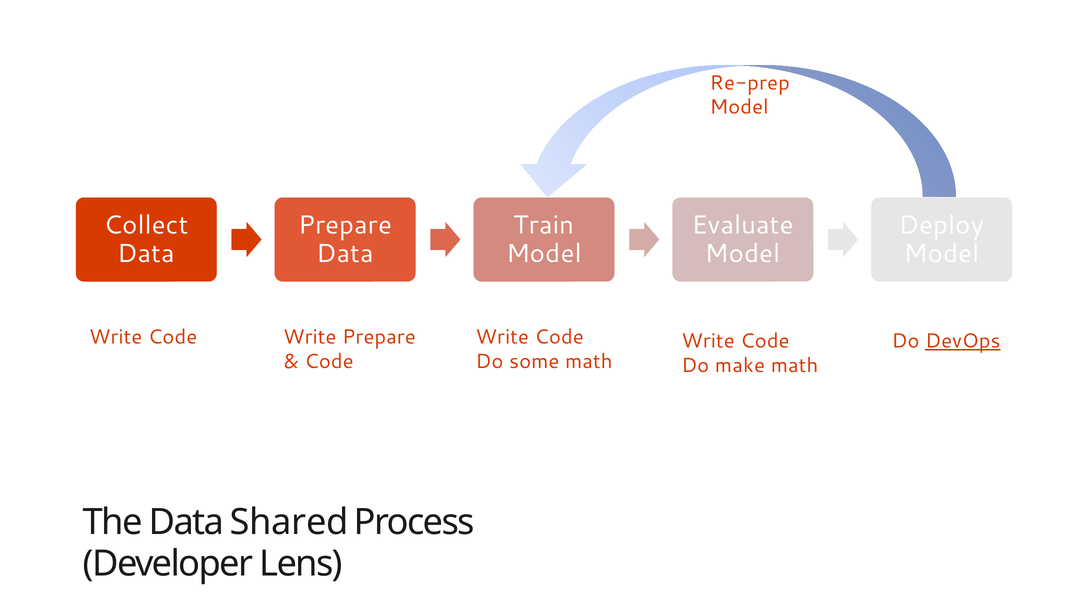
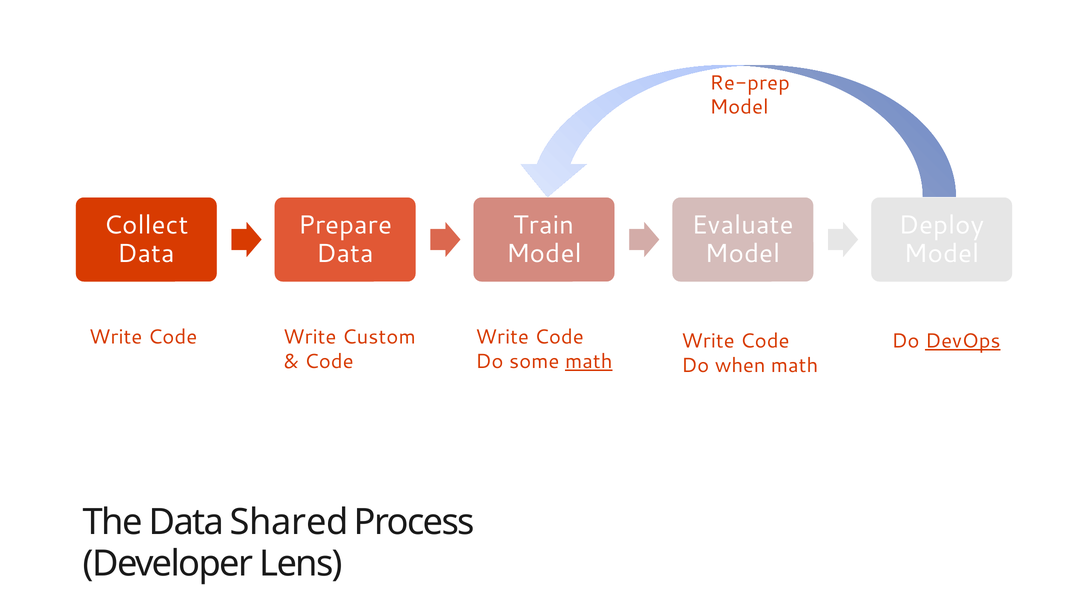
Write Prepare: Prepare -> Custom
math at (589, 361) underline: none -> present
make: make -> when
